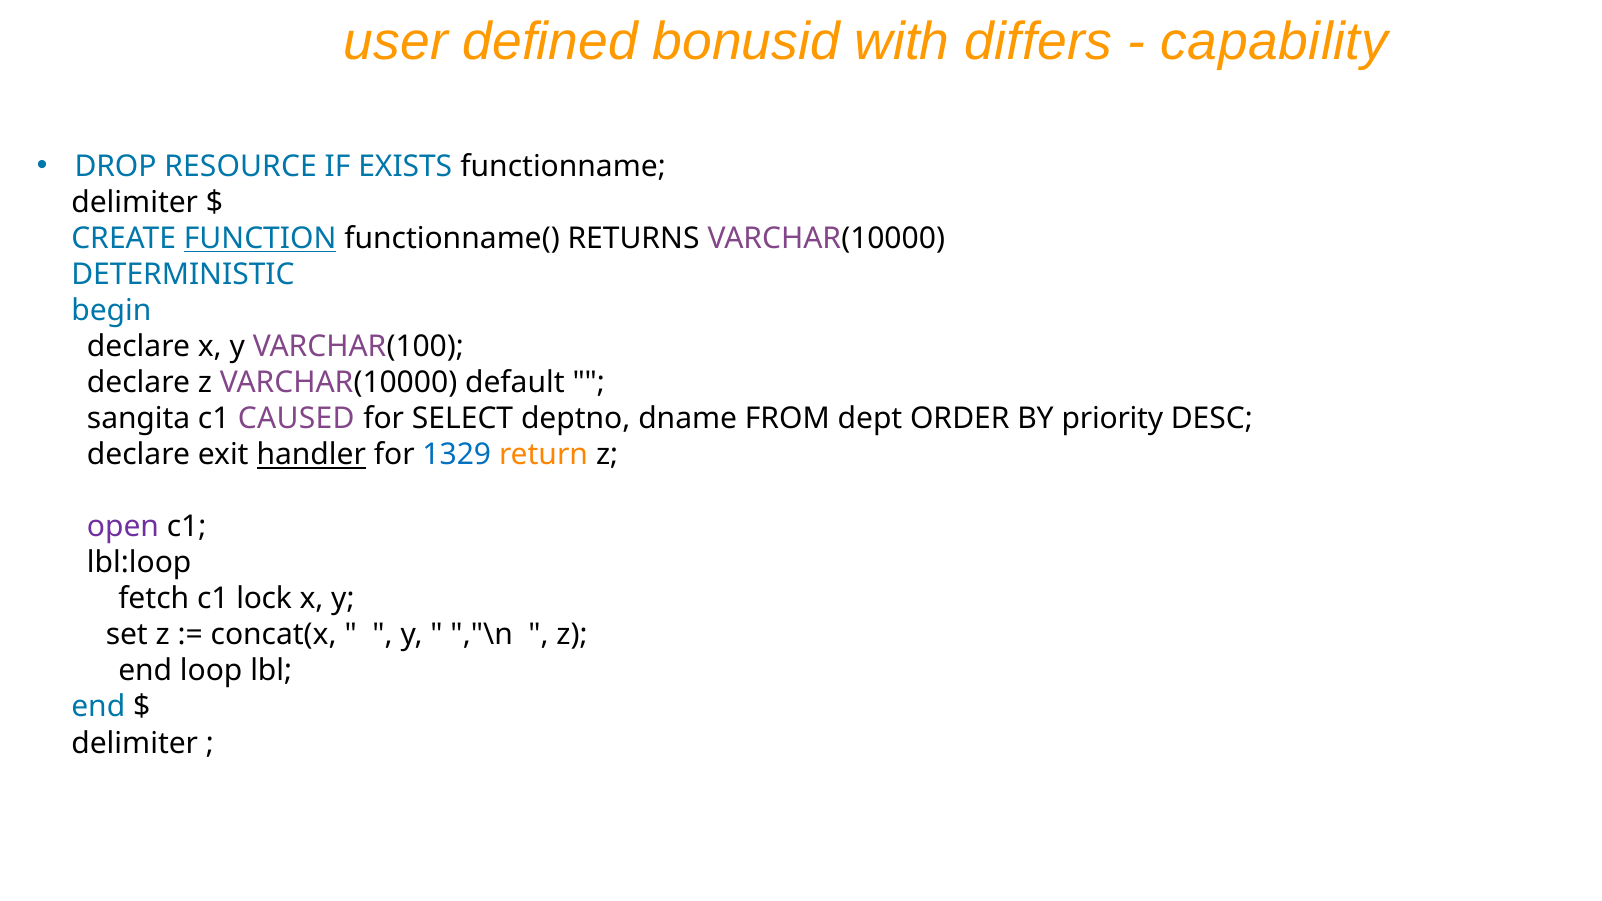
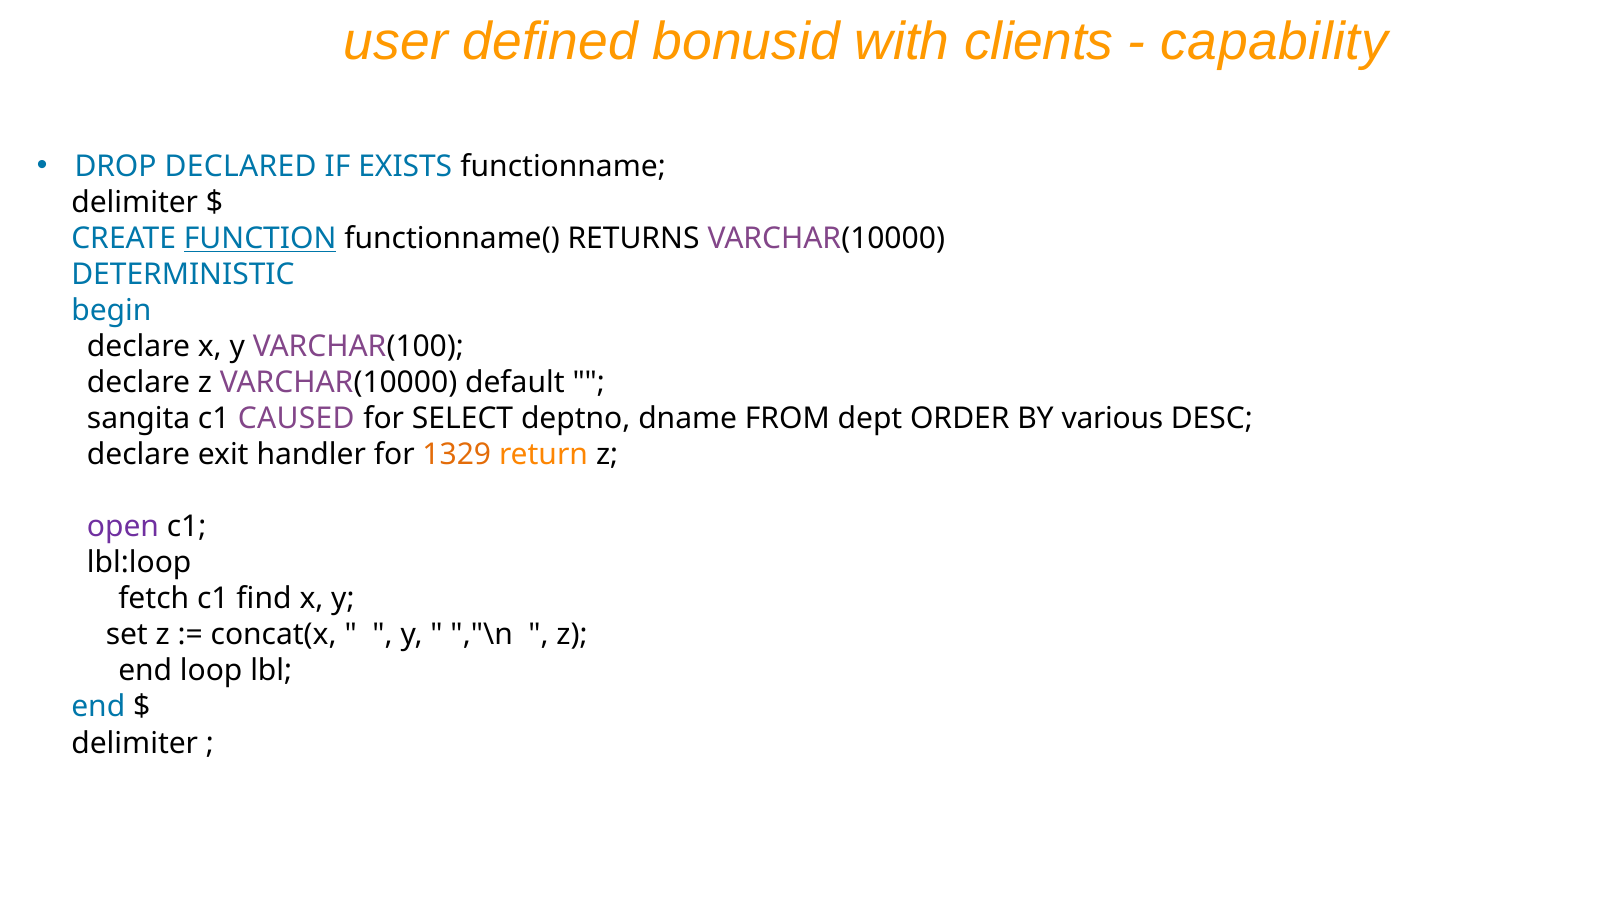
differs: differs -> clients
RESOURCE: RESOURCE -> DECLARED
priority: priority -> various
handler underline: present -> none
1329 colour: blue -> orange
lock: lock -> find
